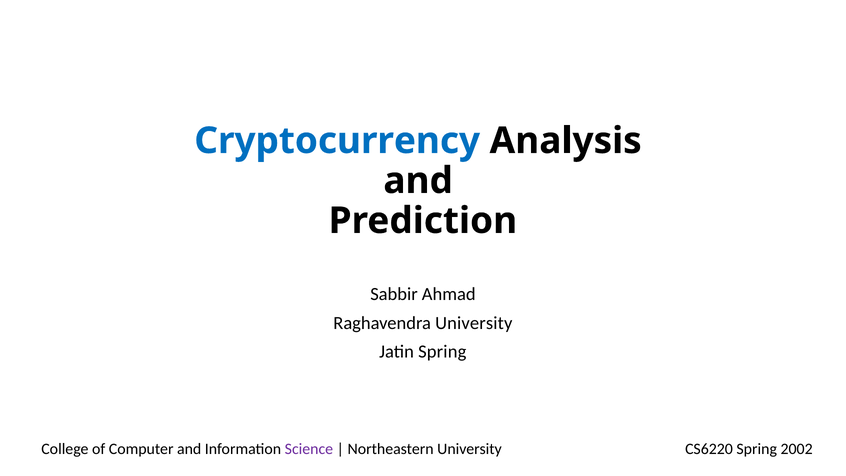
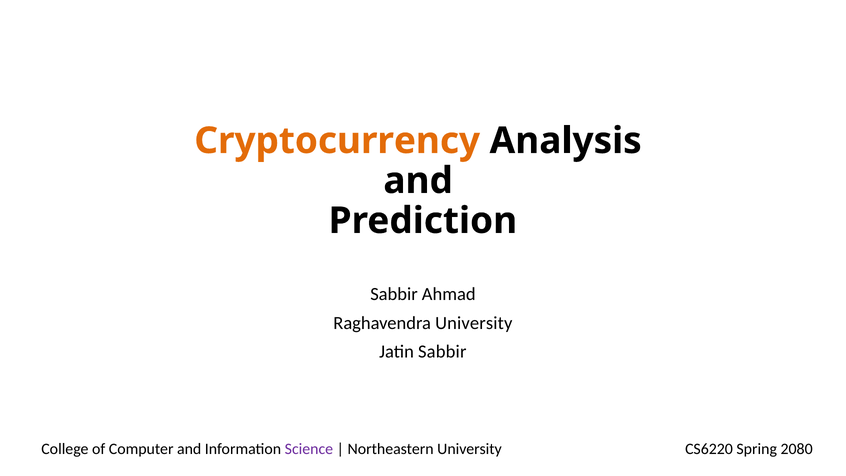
Cryptocurrency colour: blue -> orange
Jatin Spring: Spring -> Sabbir
2002: 2002 -> 2080
